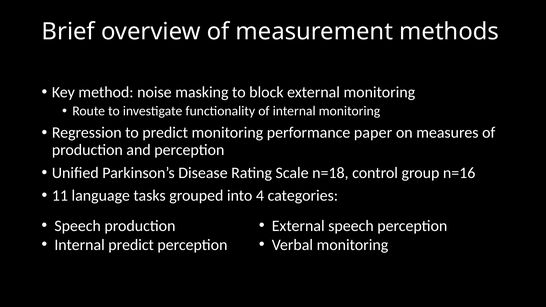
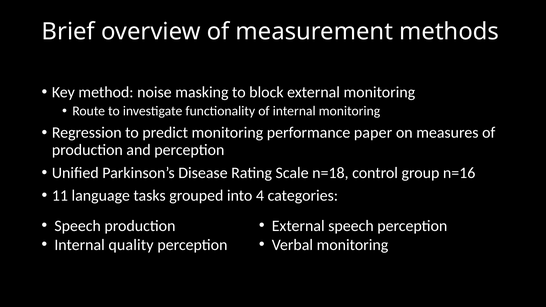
Internal predict: predict -> quality
